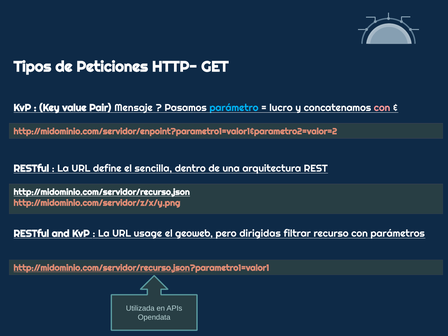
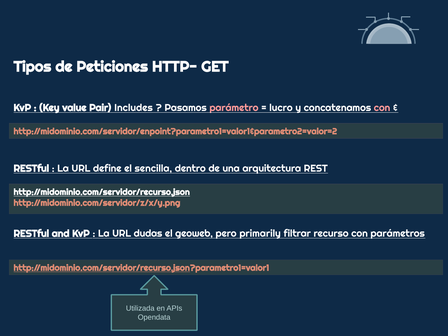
Mensaje: Mensaje -> Includes
parámetro colour: light blue -> pink
usage: usage -> dudas
dirigidas: dirigidas -> primarily
